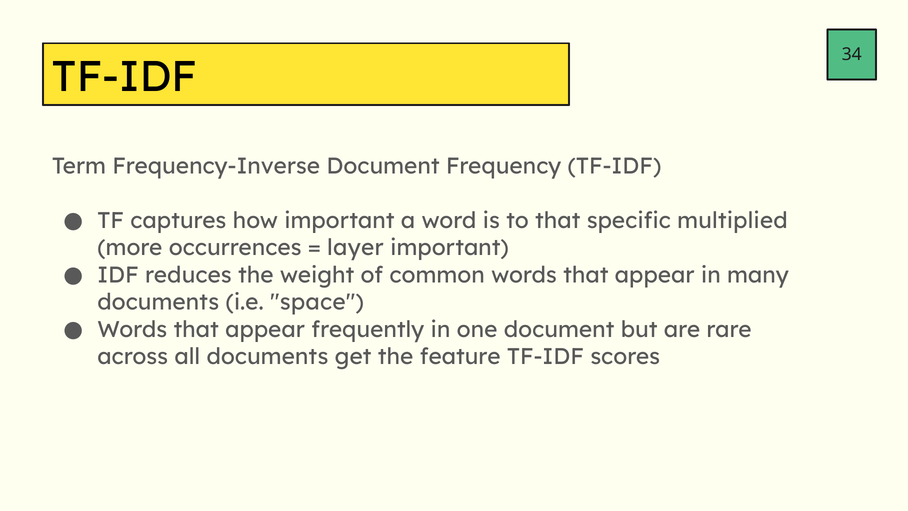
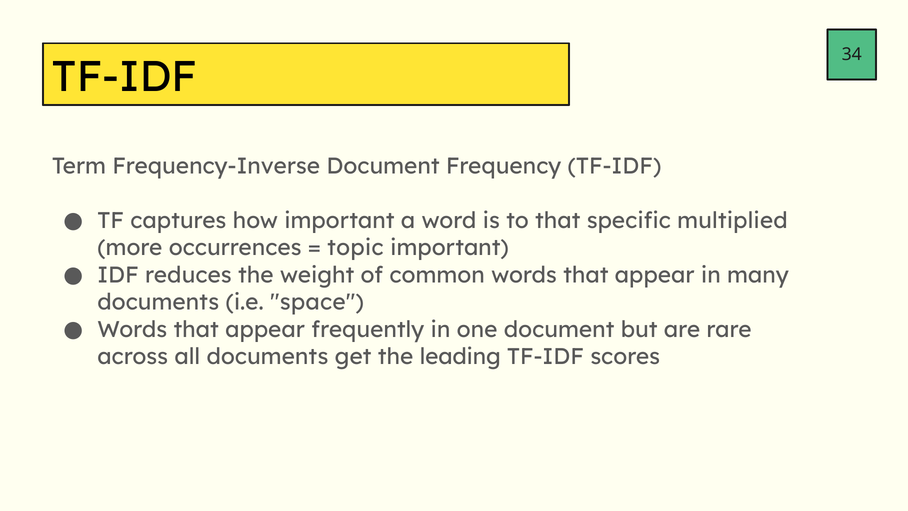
layer: layer -> topic
feature: feature -> leading
